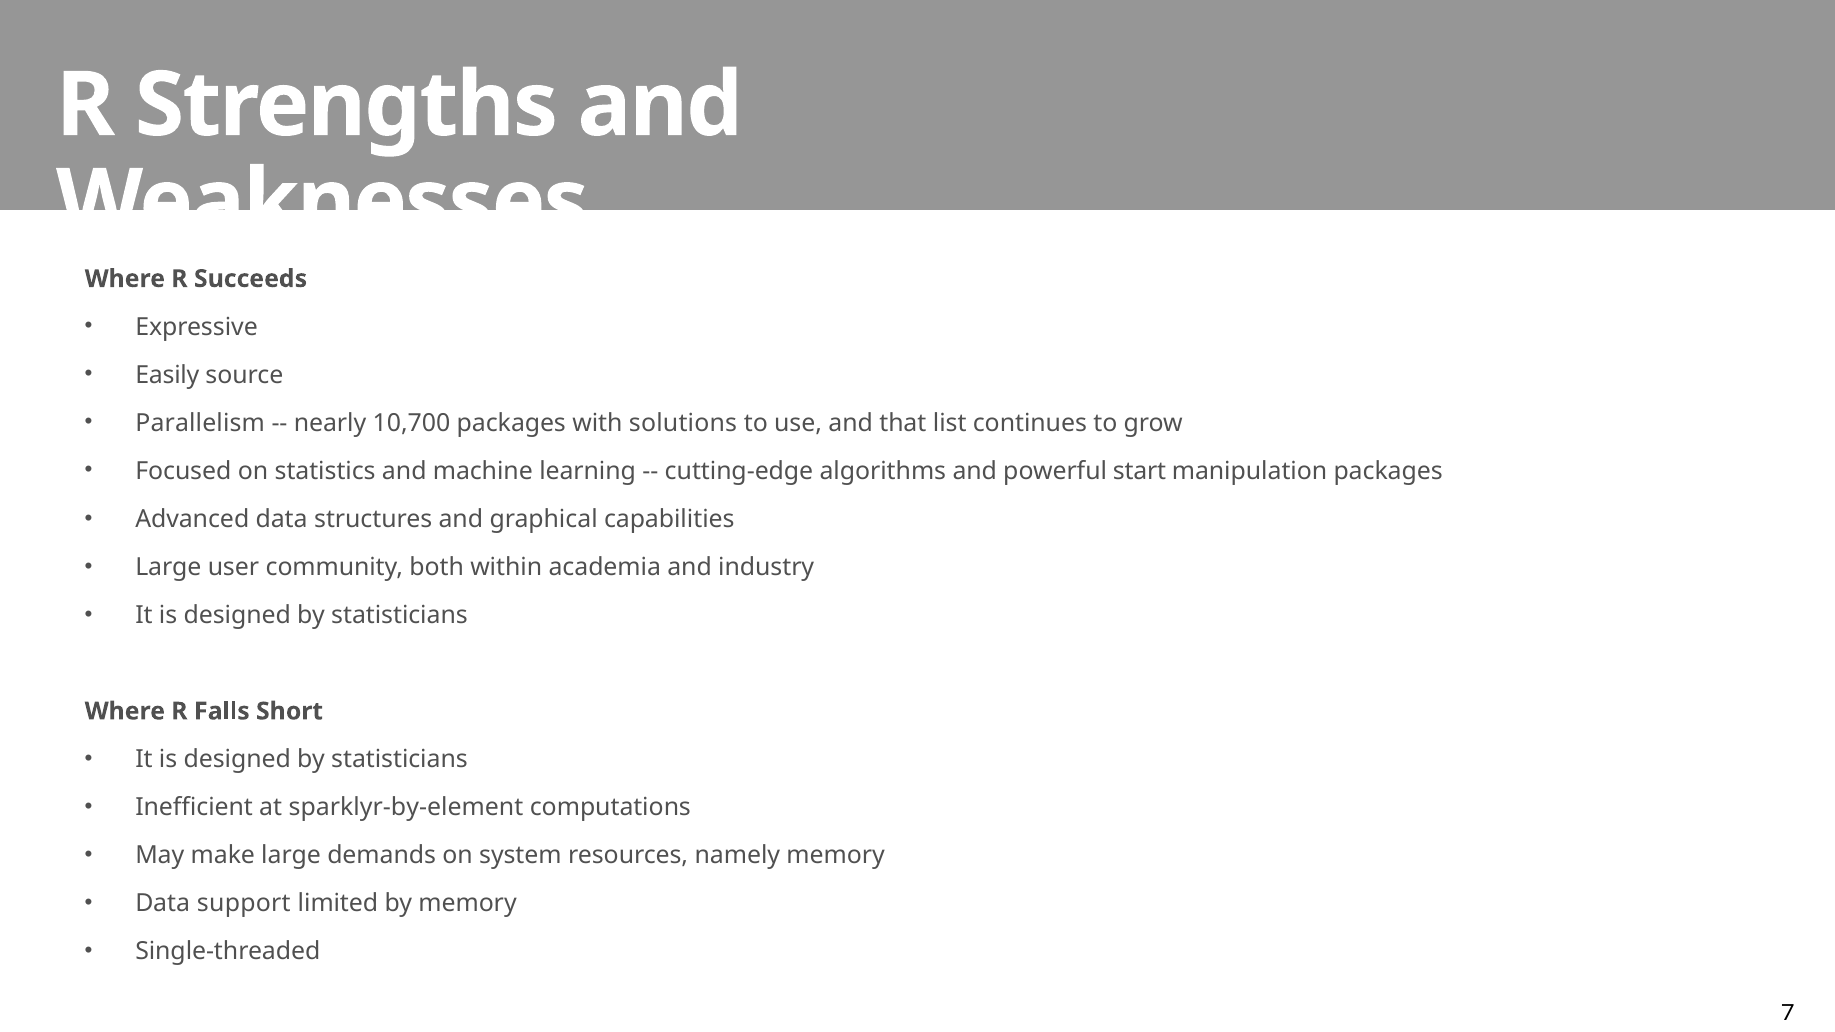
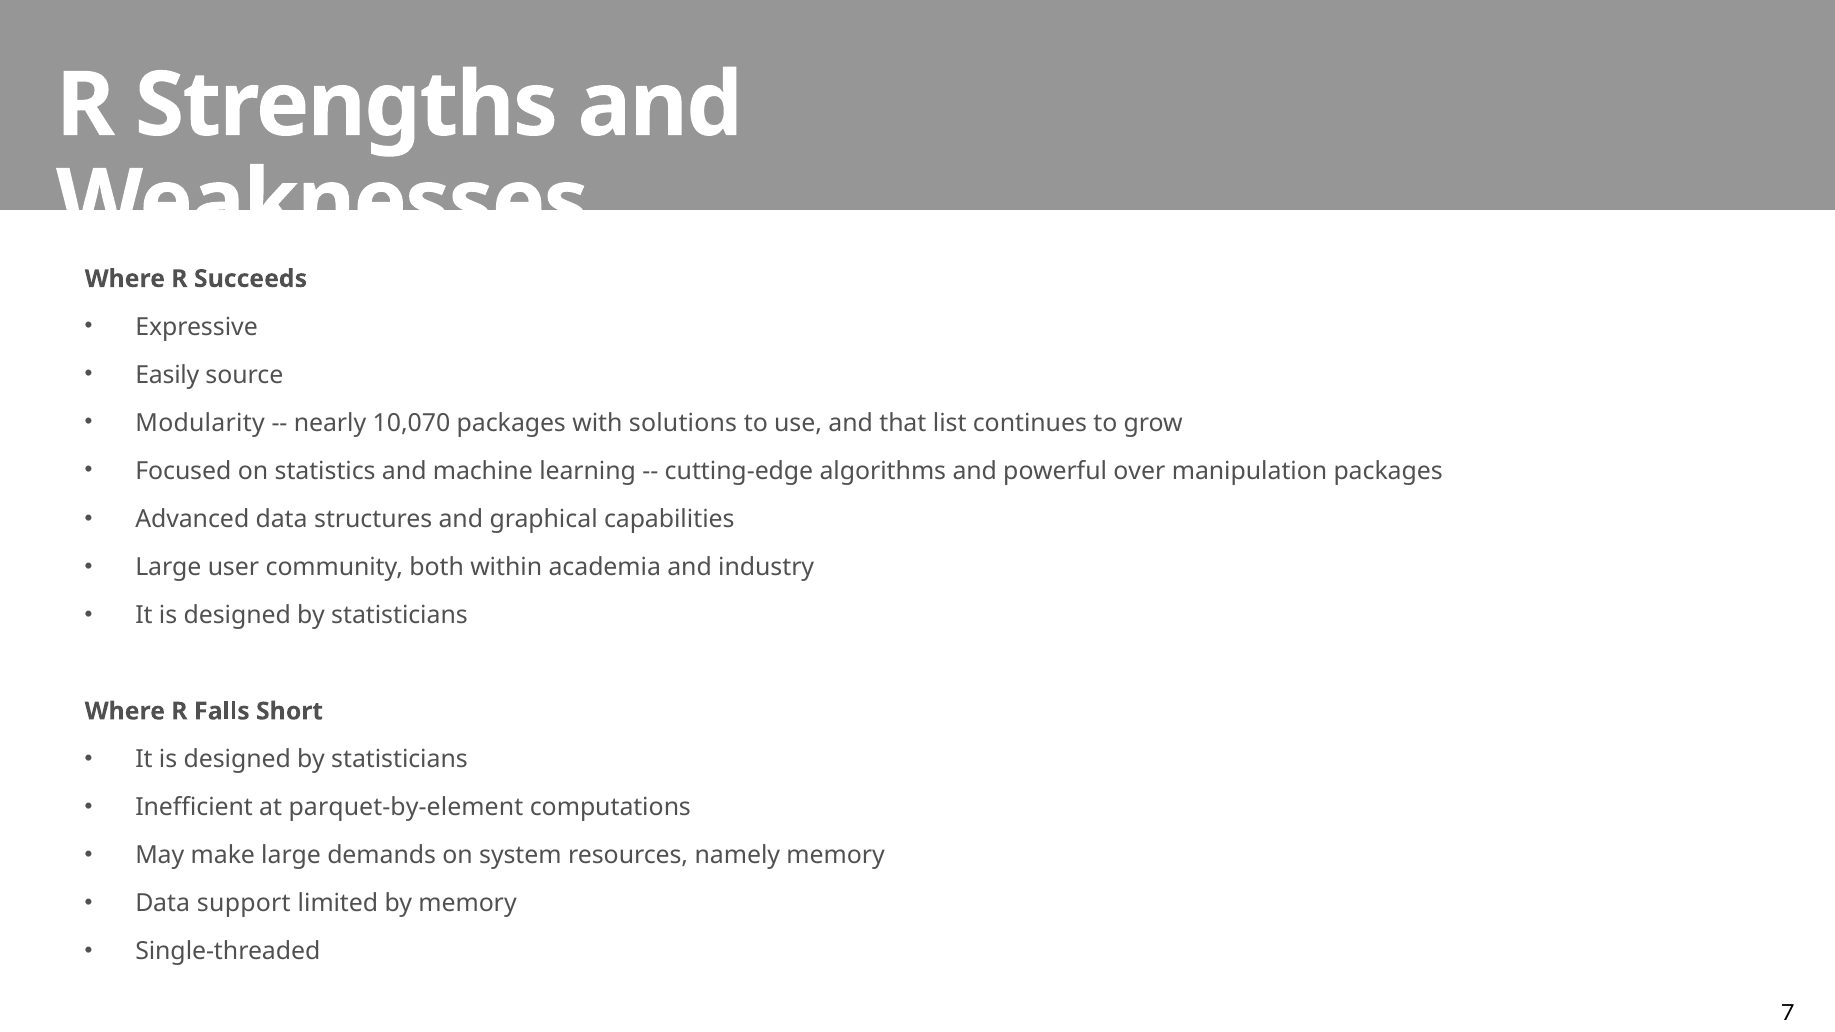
Parallelism: Parallelism -> Modularity
10,700: 10,700 -> 10,070
start: start -> over
sparklyr-by-element: sparklyr-by-element -> parquet-by-element
